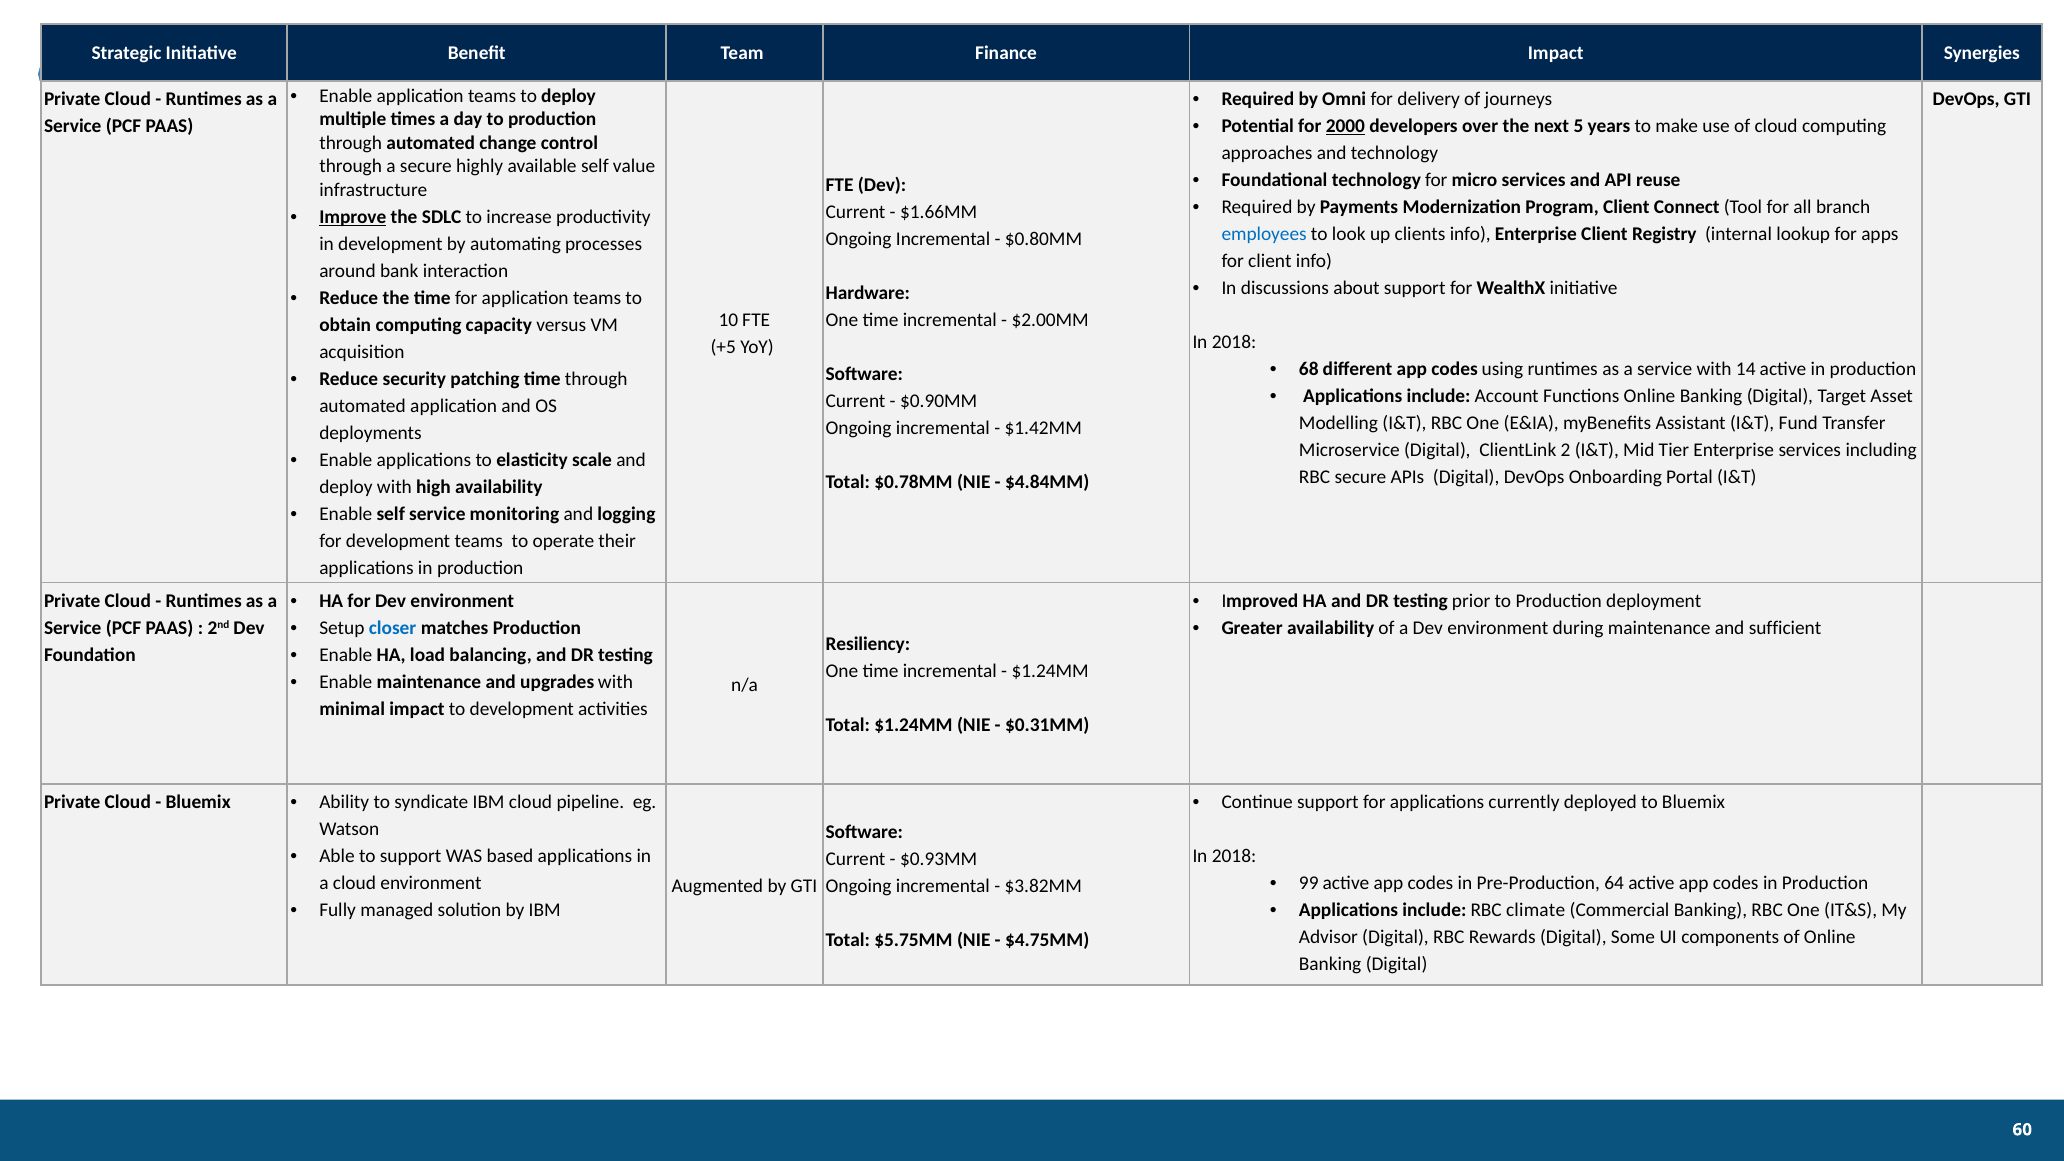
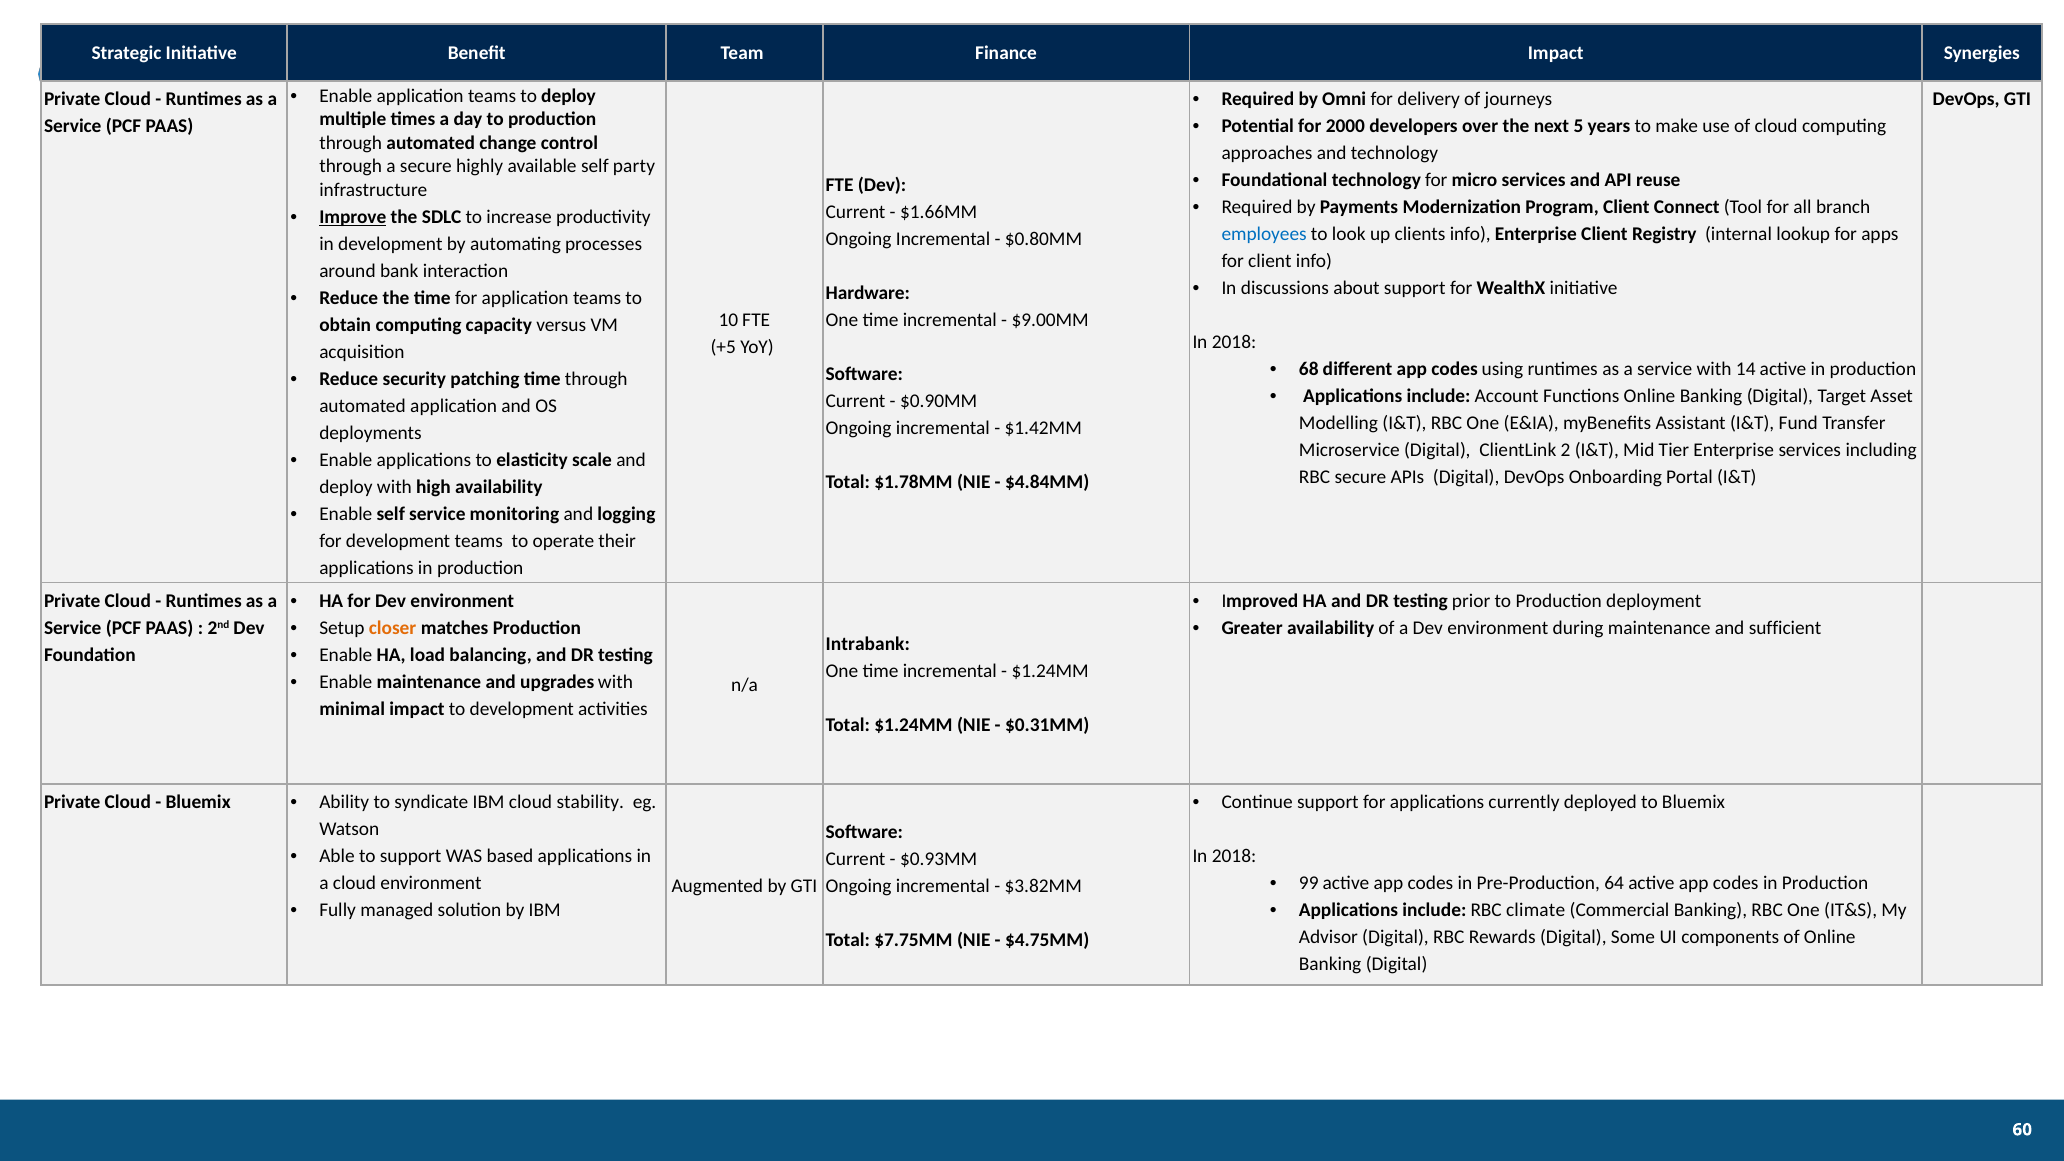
2000 underline: present -> none
value: value -> party
$2.00MM: $2.00MM -> $9.00MM
$0.78MM: $0.78MM -> $1.78MM
closer colour: blue -> orange
Resiliency: Resiliency -> Intrabank
pipeline: pipeline -> stability
$5.75MM: $5.75MM -> $7.75MM
